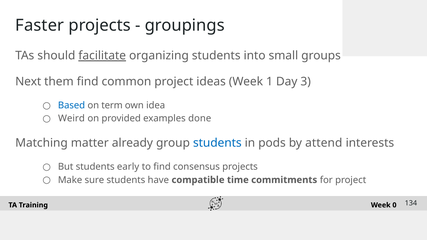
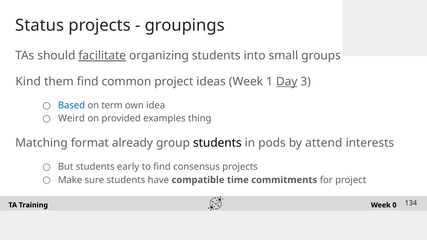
Faster: Faster -> Status
Next: Next -> Kind
Day underline: none -> present
done: done -> thing
matter: matter -> format
students at (217, 143) colour: blue -> black
